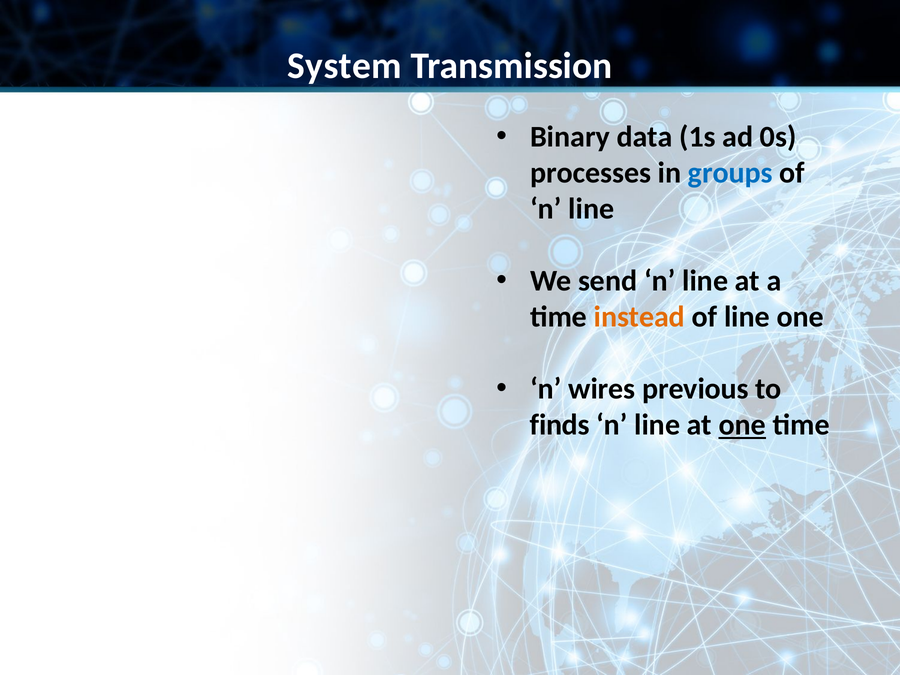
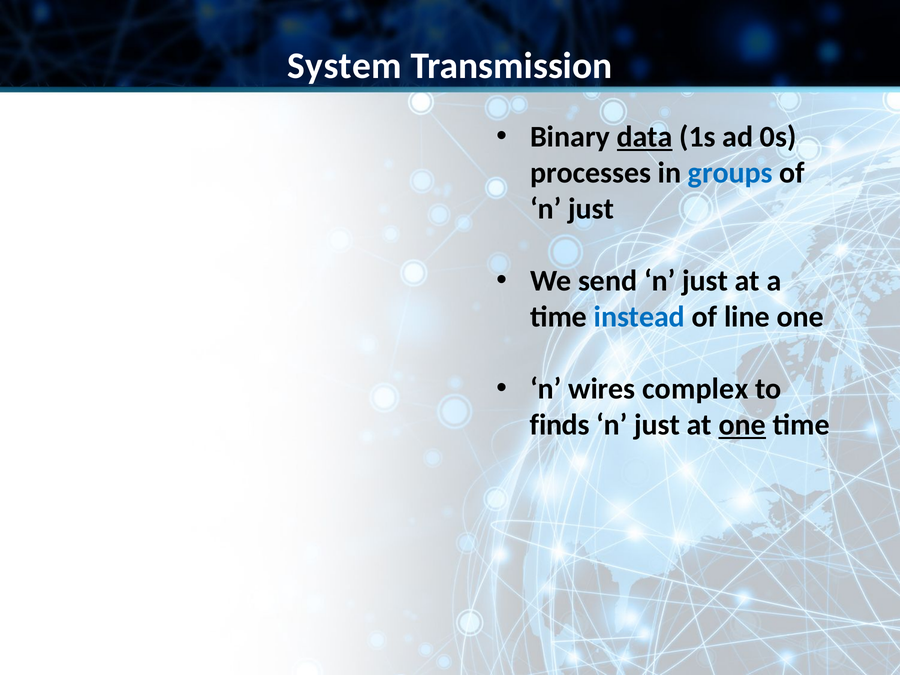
data underline: none -> present
line at (591, 209): line -> just
send n line: line -> just
instead colour: orange -> blue
previous: previous -> complex
line at (657, 425): line -> just
